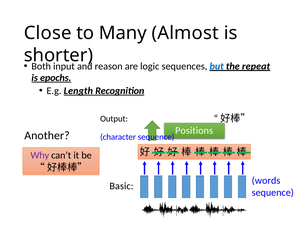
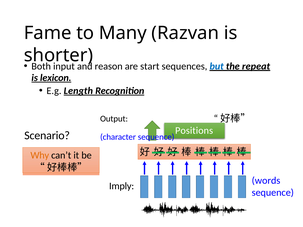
Close: Close -> Fame
Almost: Almost -> Razvan
logic: logic -> start
epochs: epochs -> lexicon
Another: Another -> Scenario
Why colour: purple -> orange
Basic: Basic -> Imply
